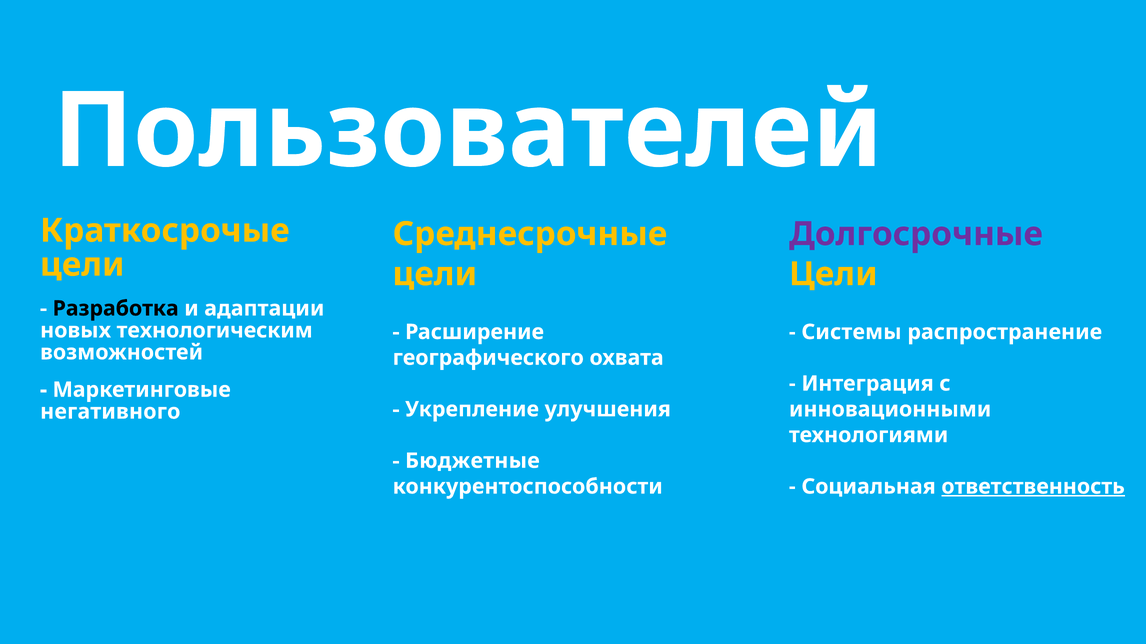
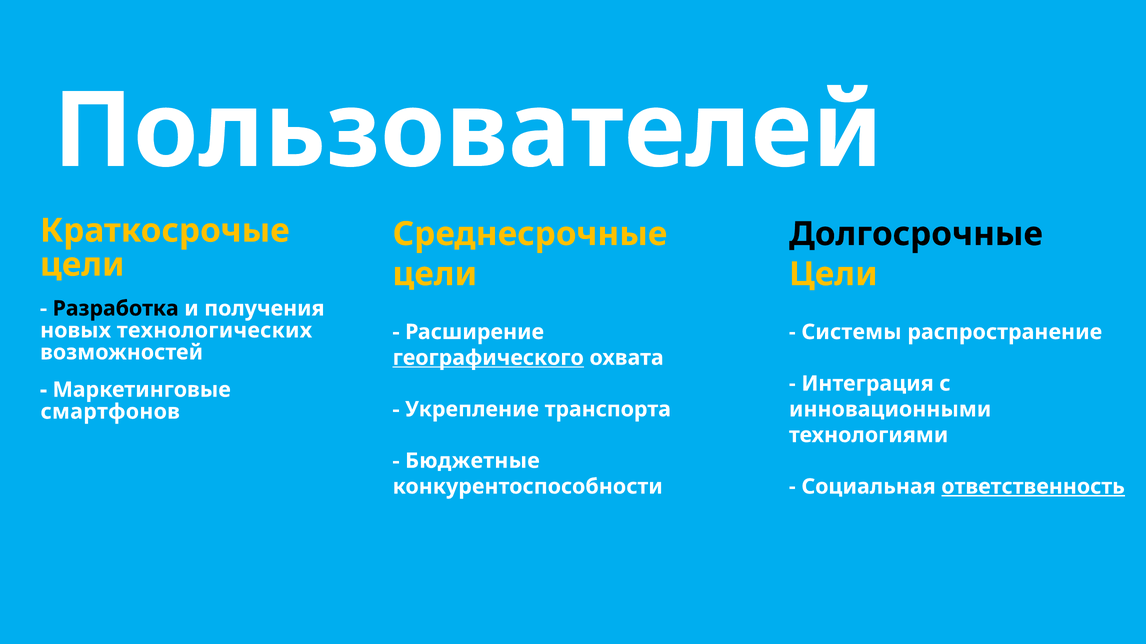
Долгосрочные colour: purple -> black
адаптации: адаптации -> получения
технологическим: технологическим -> технологических
географического underline: none -> present
улучшения: улучшения -> транспорта
негативного: негативного -> смартфонов
